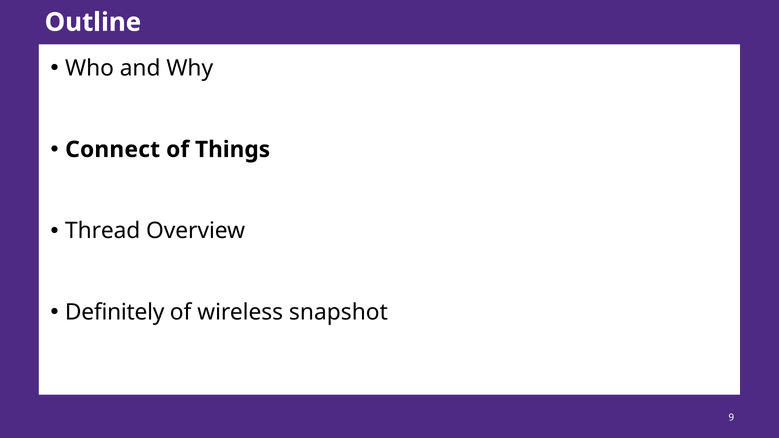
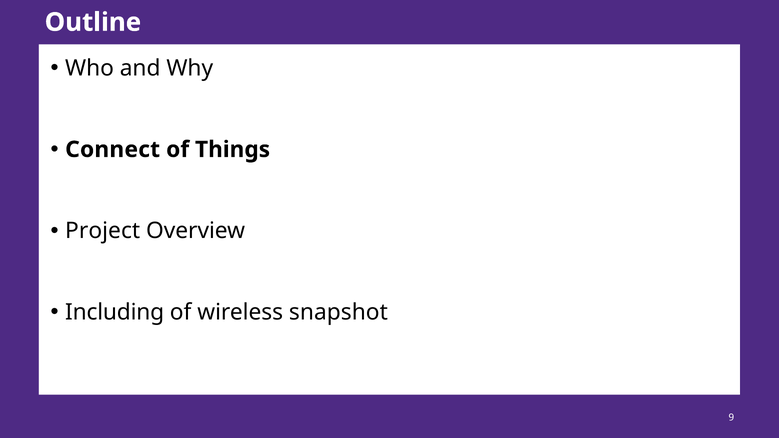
Thread: Thread -> Project
Definitely: Definitely -> Including
